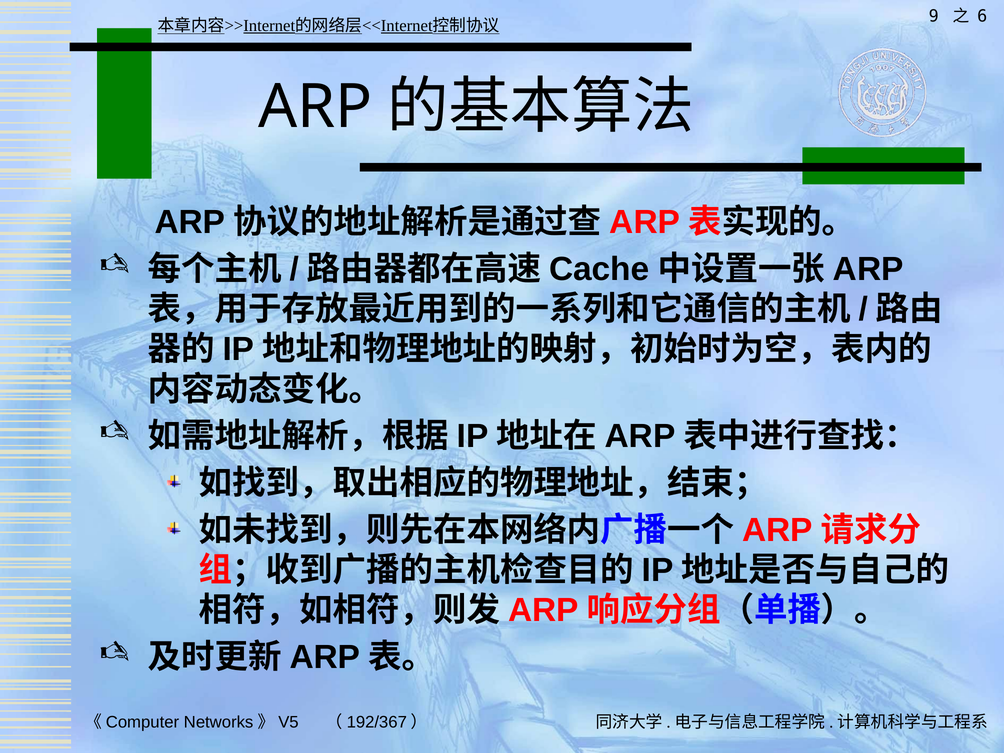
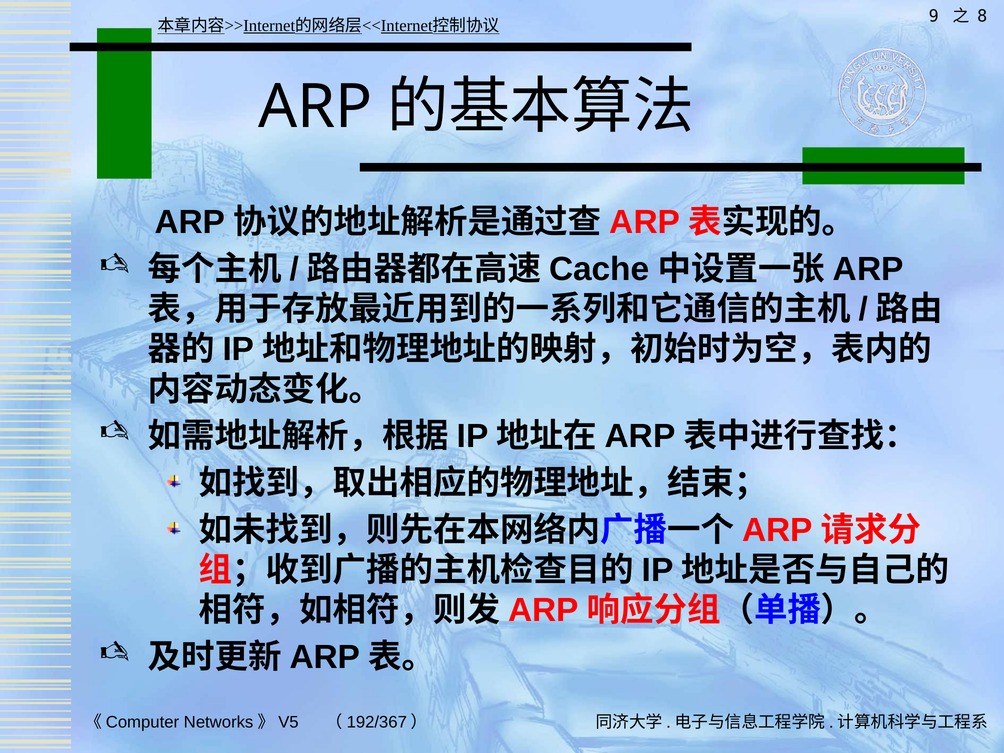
6: 6 -> 8
